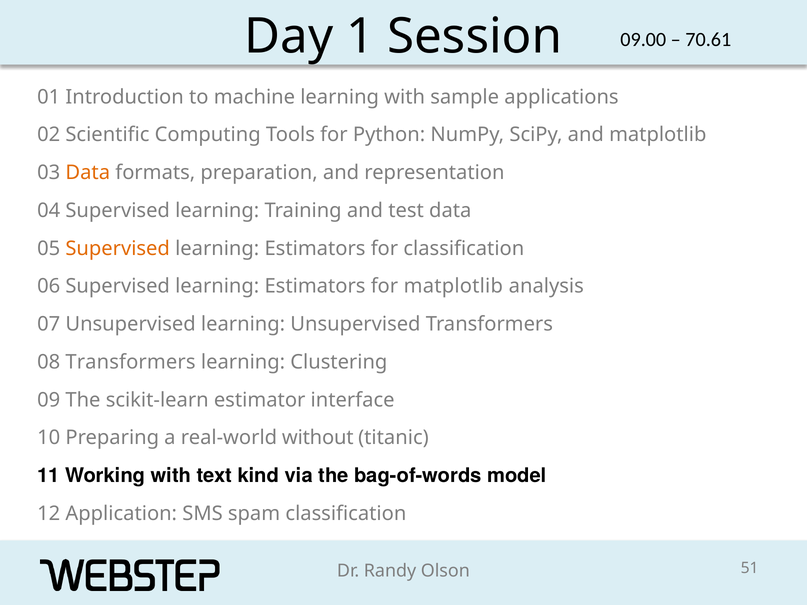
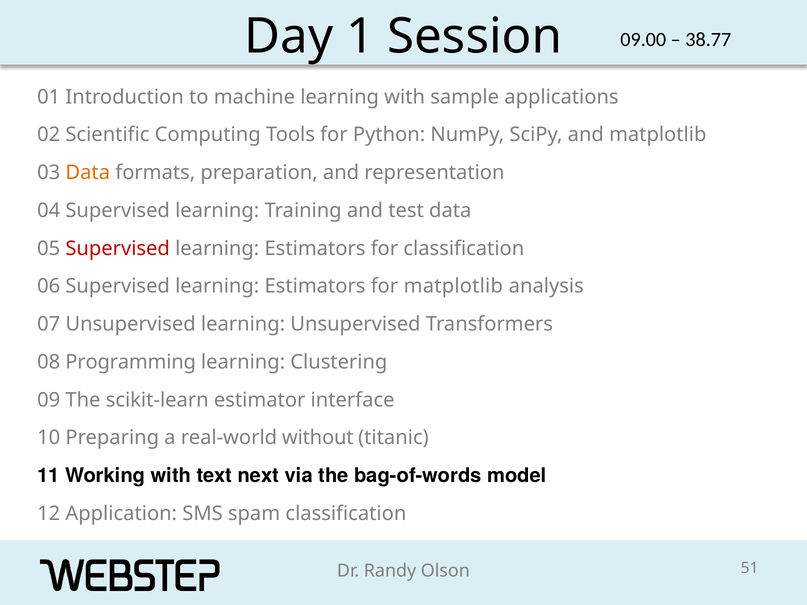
70.61: 70.61 -> 38.77
Supervised at (118, 248) colour: orange -> red
08 Transformers: Transformers -> Programming
kind: kind -> next
